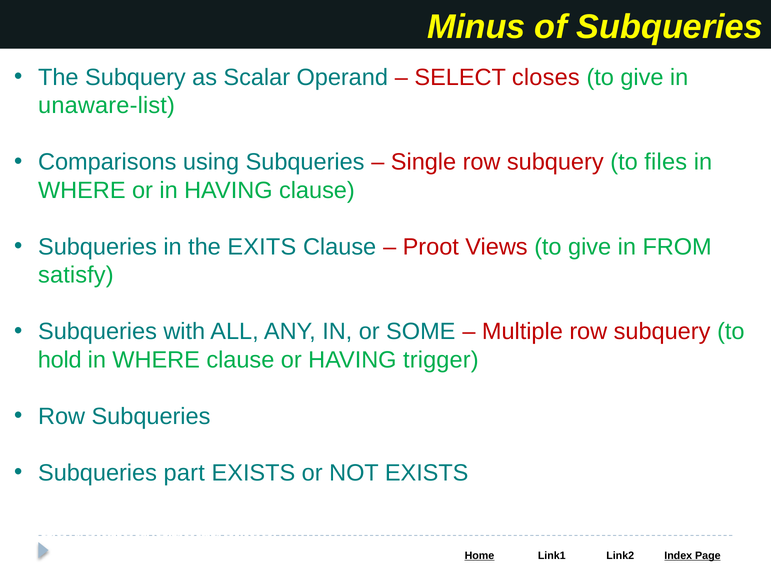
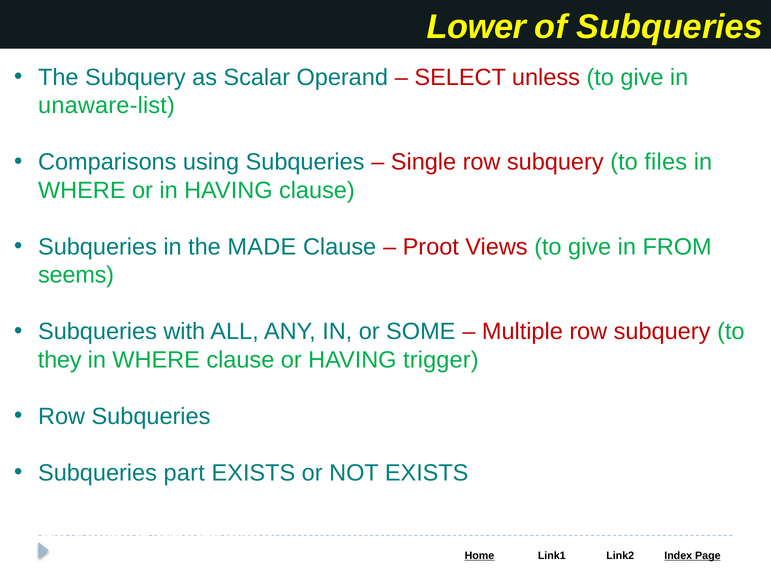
Minus: Minus -> Lower
closes: closes -> unless
EXITS: EXITS -> MADE
satisfy: satisfy -> seems
hold: hold -> they
